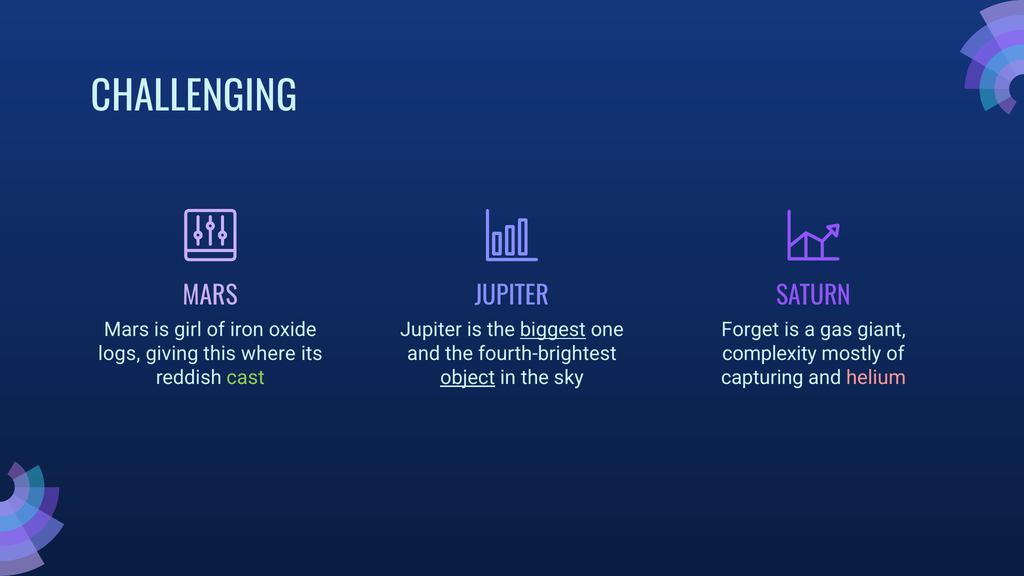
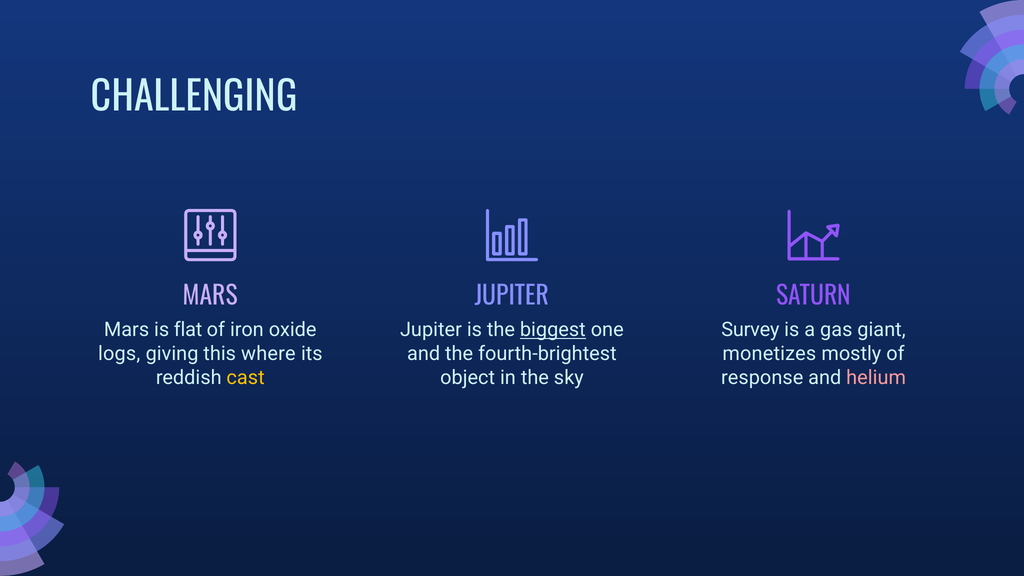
girl: girl -> flat
Forget: Forget -> Survey
complexity: complexity -> monetizes
cast colour: light green -> yellow
object underline: present -> none
capturing: capturing -> response
